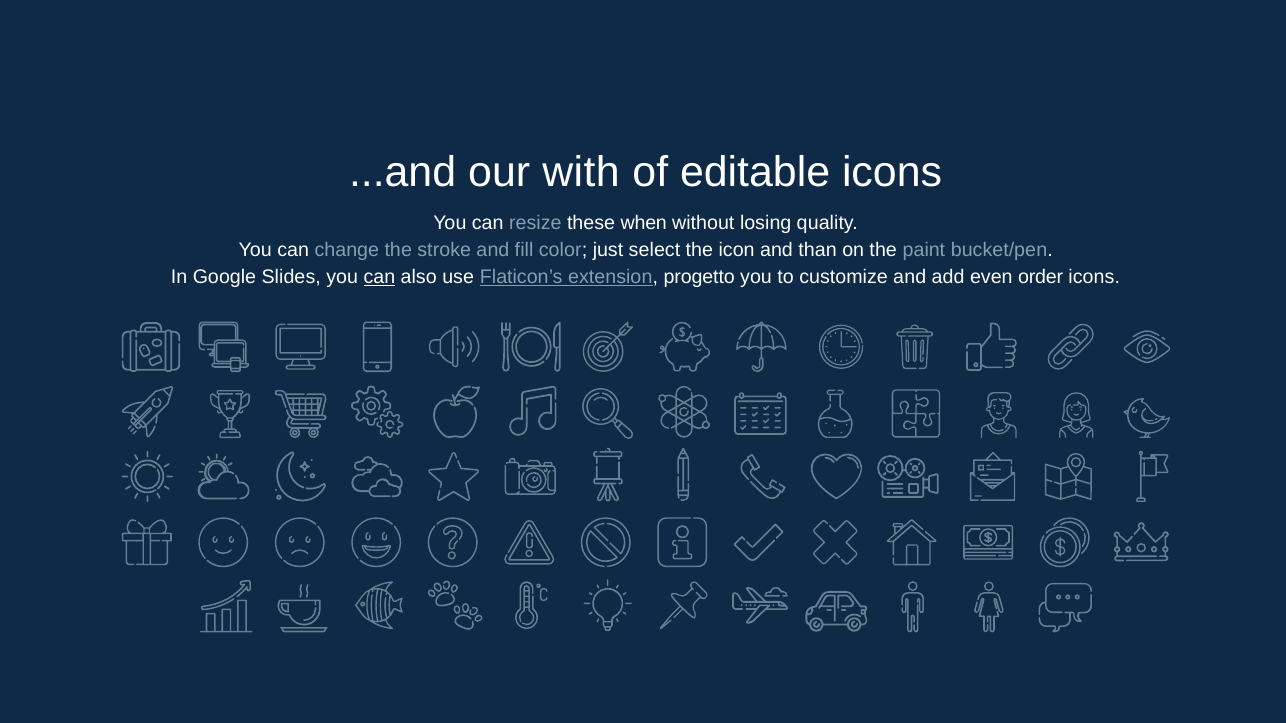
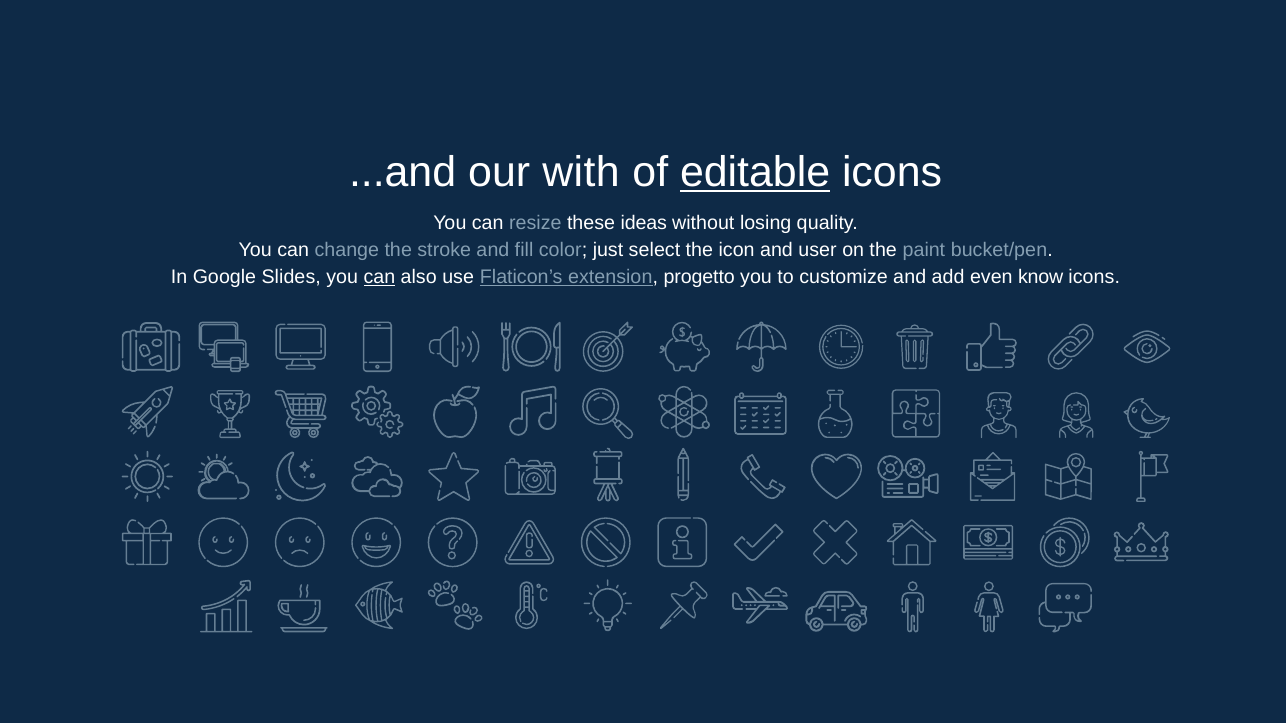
editable underline: none -> present
when: when -> ideas
than: than -> user
order: order -> know
